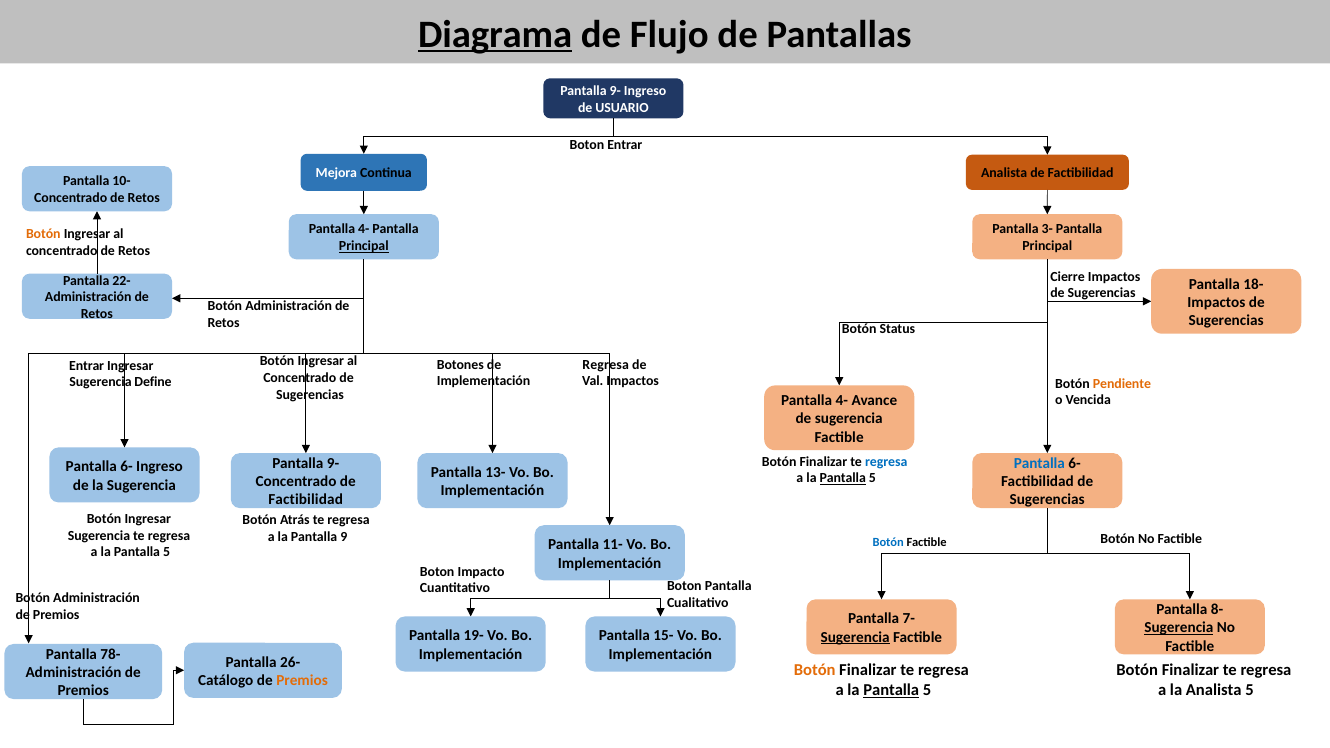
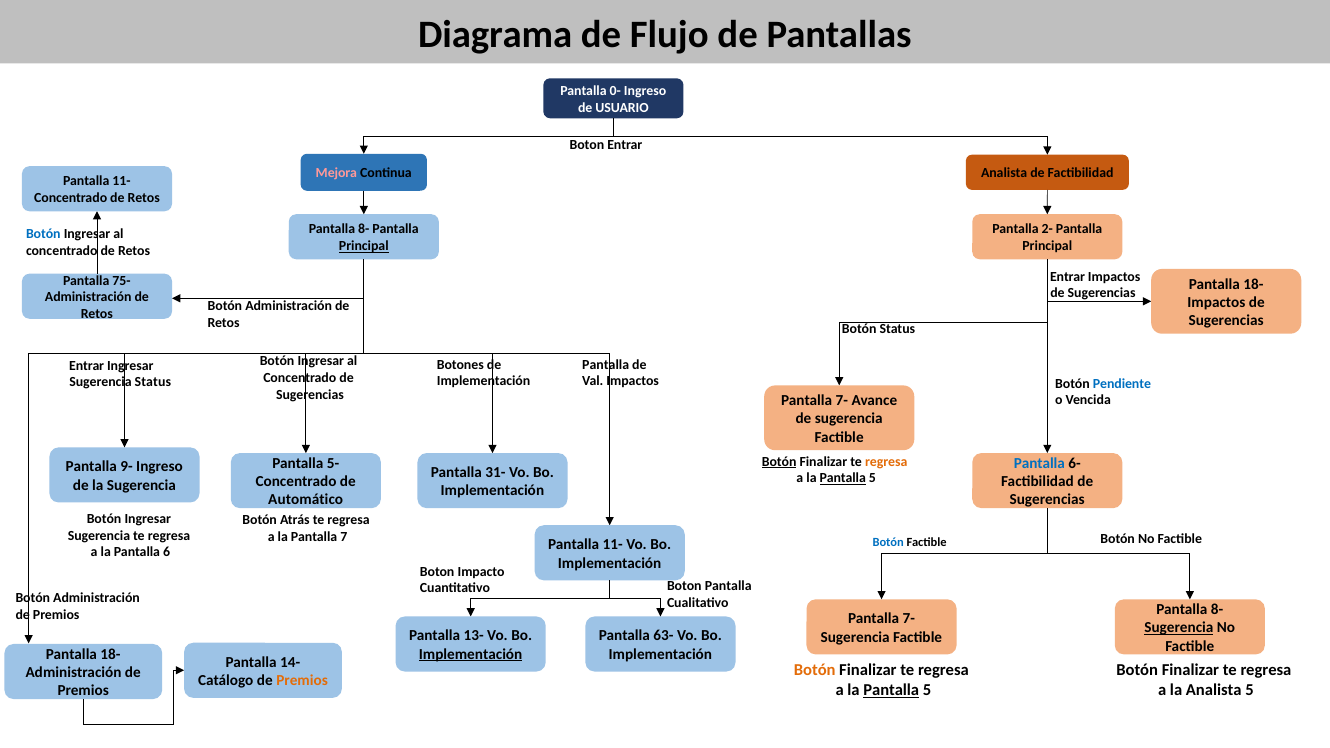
Diagrama underline: present -> none
9- at (615, 91): 9- -> 0-
Mejora colour: white -> pink
10- at (122, 181): 10- -> 11-
4- at (364, 229): 4- -> 8-
3-: 3- -> 2-
Botón at (43, 234) colour: orange -> blue
Cierre at (1068, 277): Cierre -> Entrar
22-: 22- -> 75-
Regresa at (606, 365): Regresa -> Pantalla
Sugerencia Define: Define -> Status
Pendiente colour: orange -> blue
4- at (842, 401): 4- -> 7-
Botón at (779, 462) underline: none -> present
regresa at (886, 462) colour: blue -> orange
9- at (333, 463): 9- -> 5-
6- at (126, 467): 6- -> 9-
13-: 13- -> 31-
Factibilidad at (306, 500): Factibilidad -> Automático
9: 9 -> 7
5 at (167, 552): 5 -> 6
19-: 19- -> 13-
15-: 15- -> 63-
Sugerencia at (855, 637) underline: present -> none
78- at (110, 654): 78- -> 18-
Implementación at (471, 654) underline: none -> present
26-: 26- -> 14-
